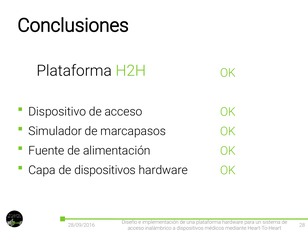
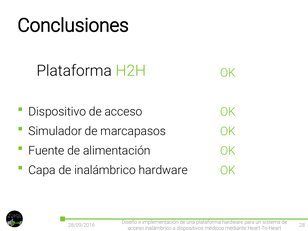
de dispositivos: dispositivos -> inalámbrico
